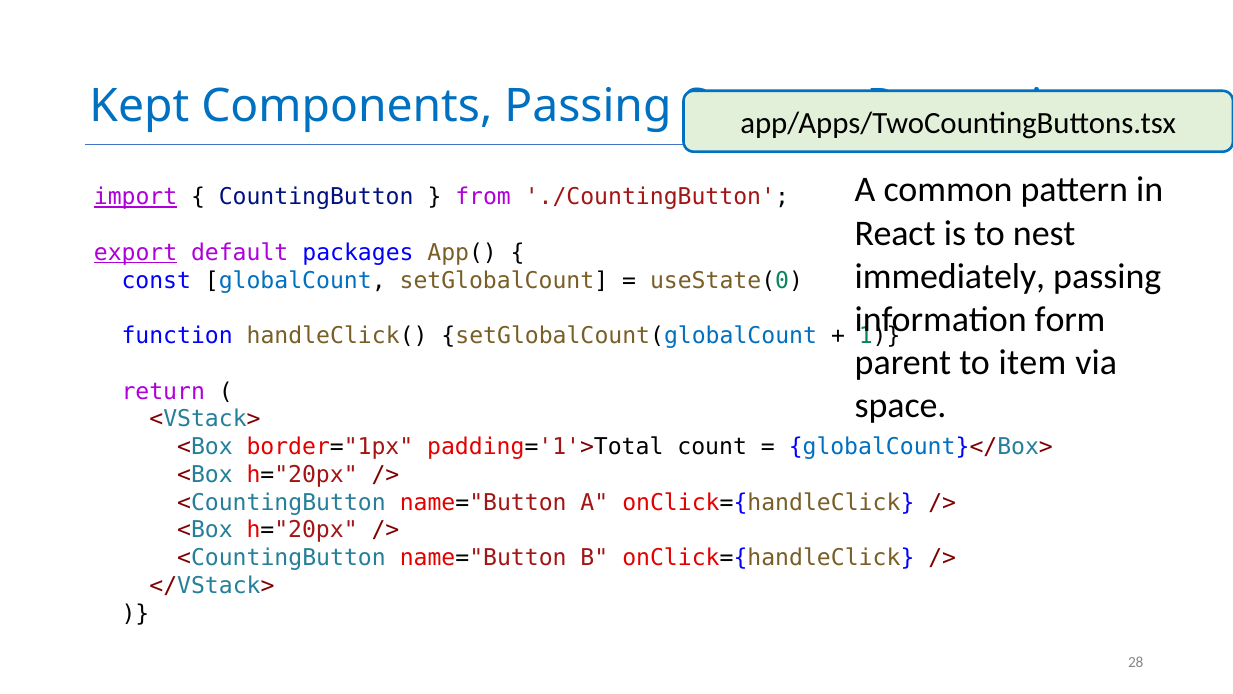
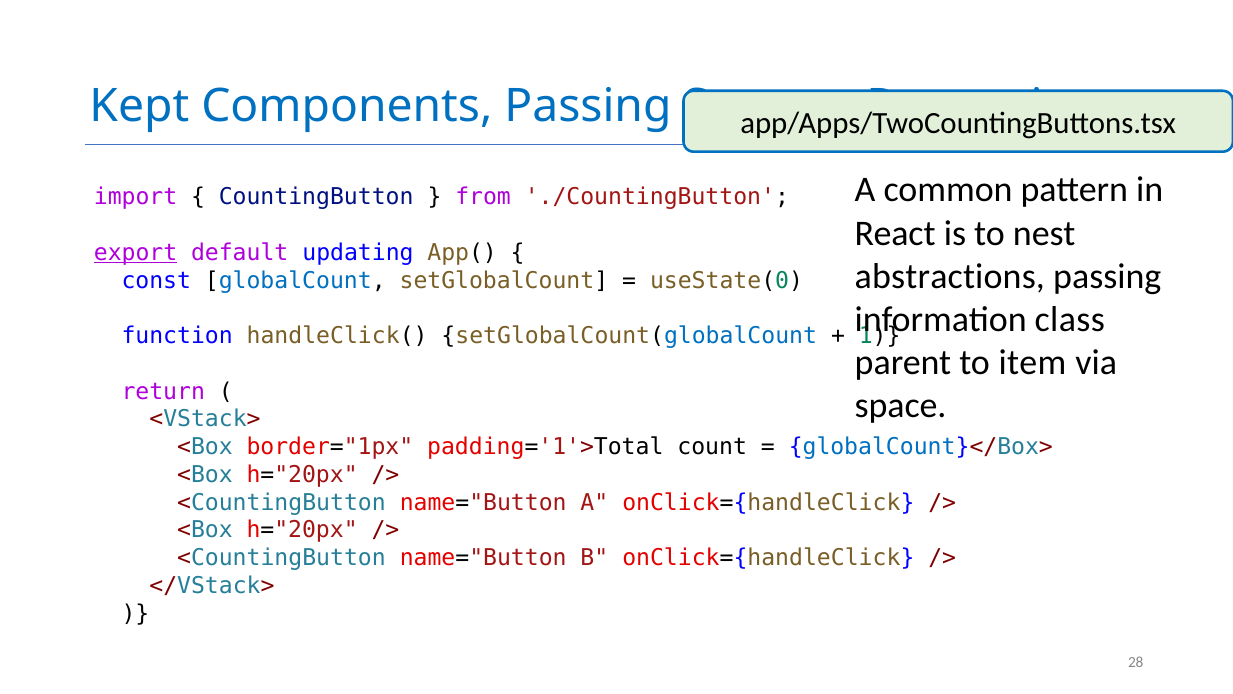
import underline: present -> none
packages: packages -> updating
immediately: immediately -> abstractions
form: form -> class
